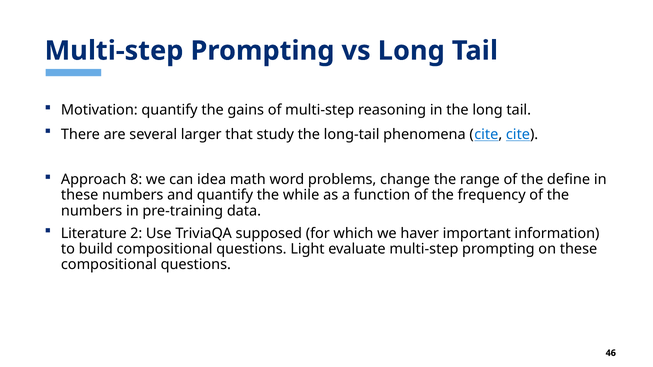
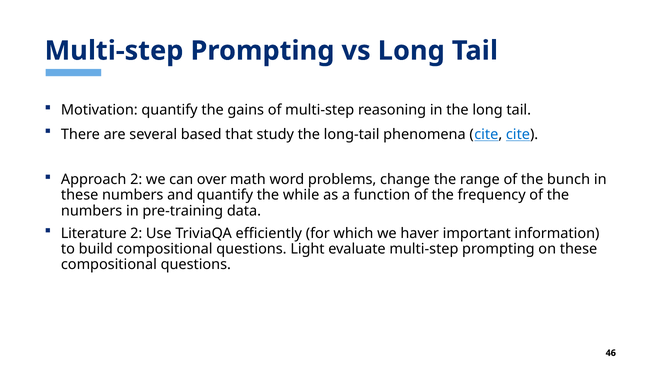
larger: larger -> based
Approach 8: 8 -> 2
idea: idea -> over
define: define -> bunch
supposed: supposed -> efficiently
